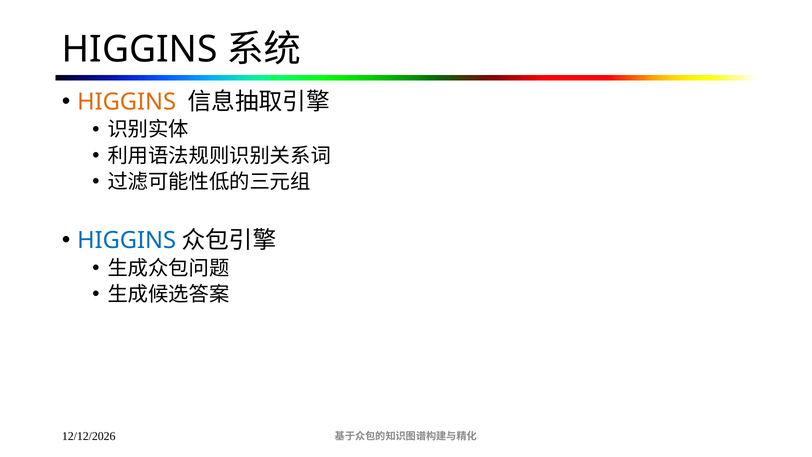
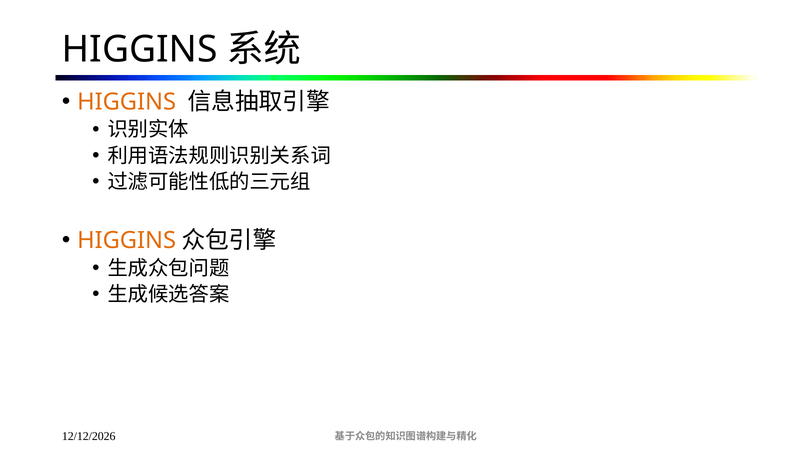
HIGGINS at (127, 240) colour: blue -> orange
